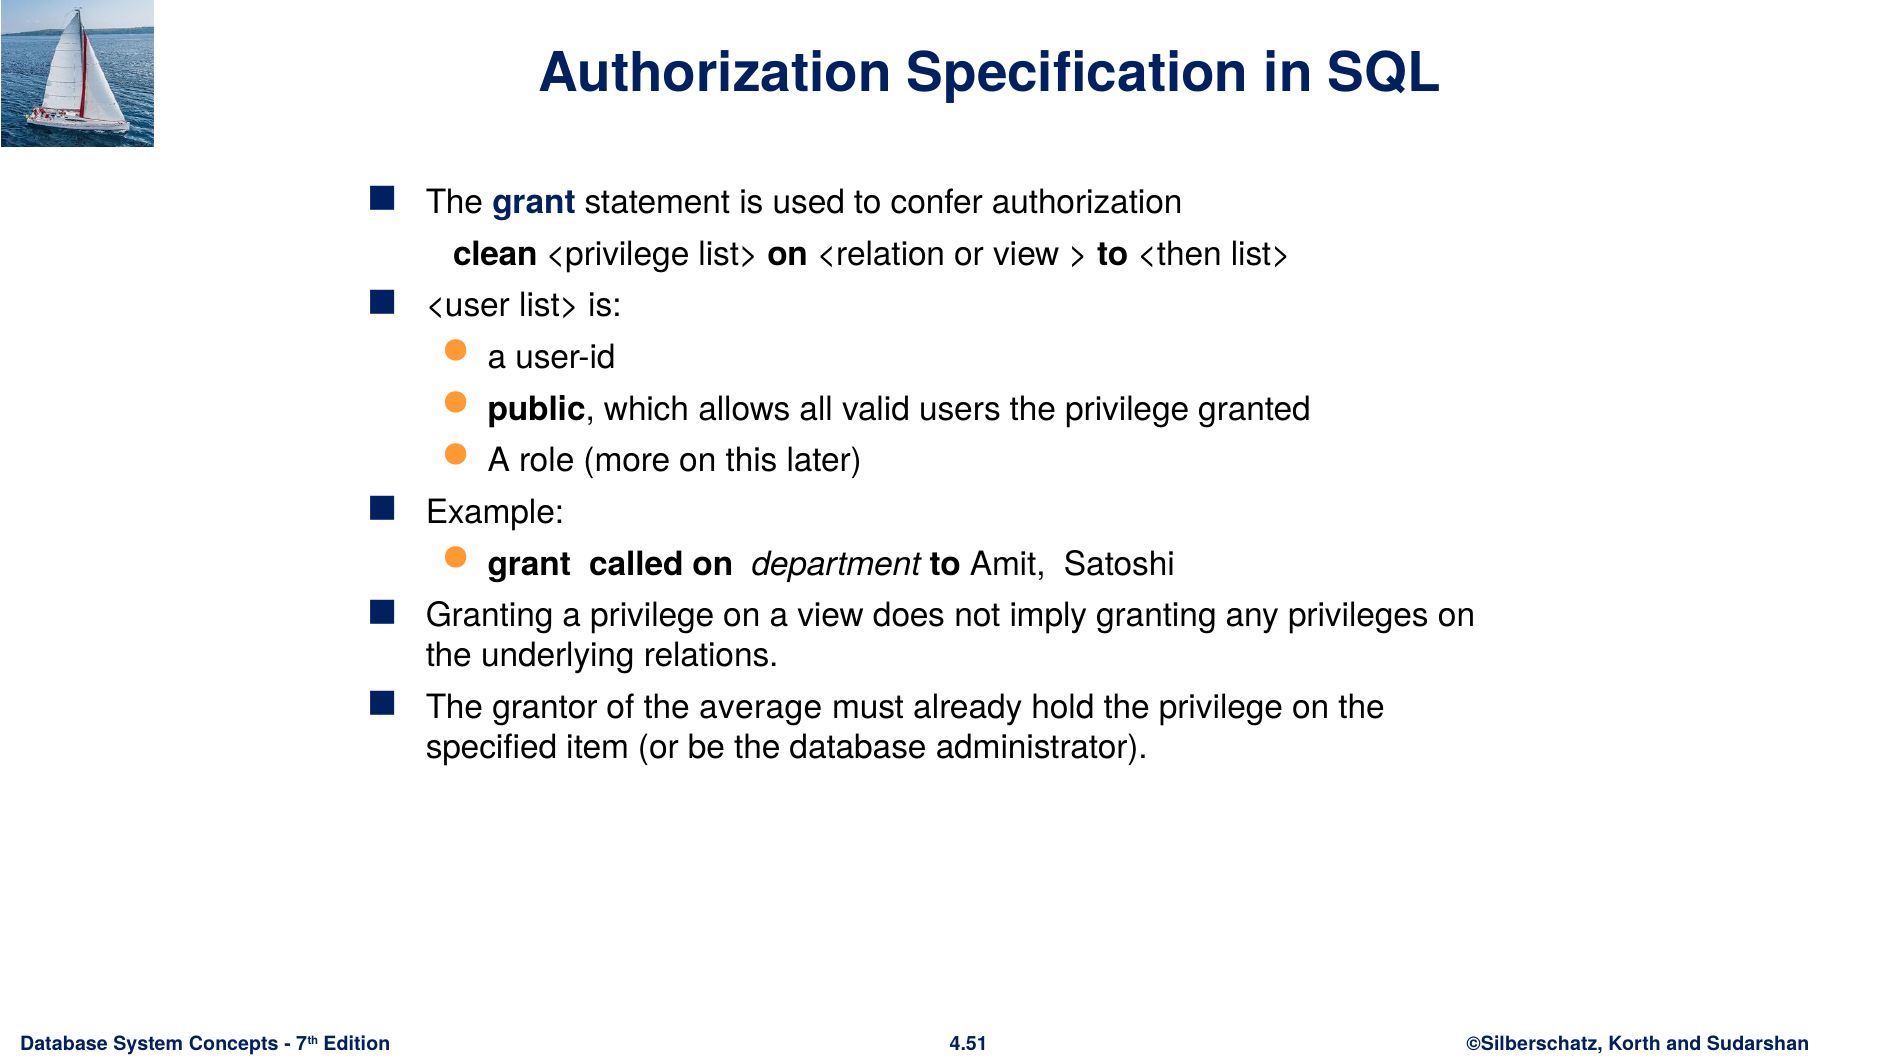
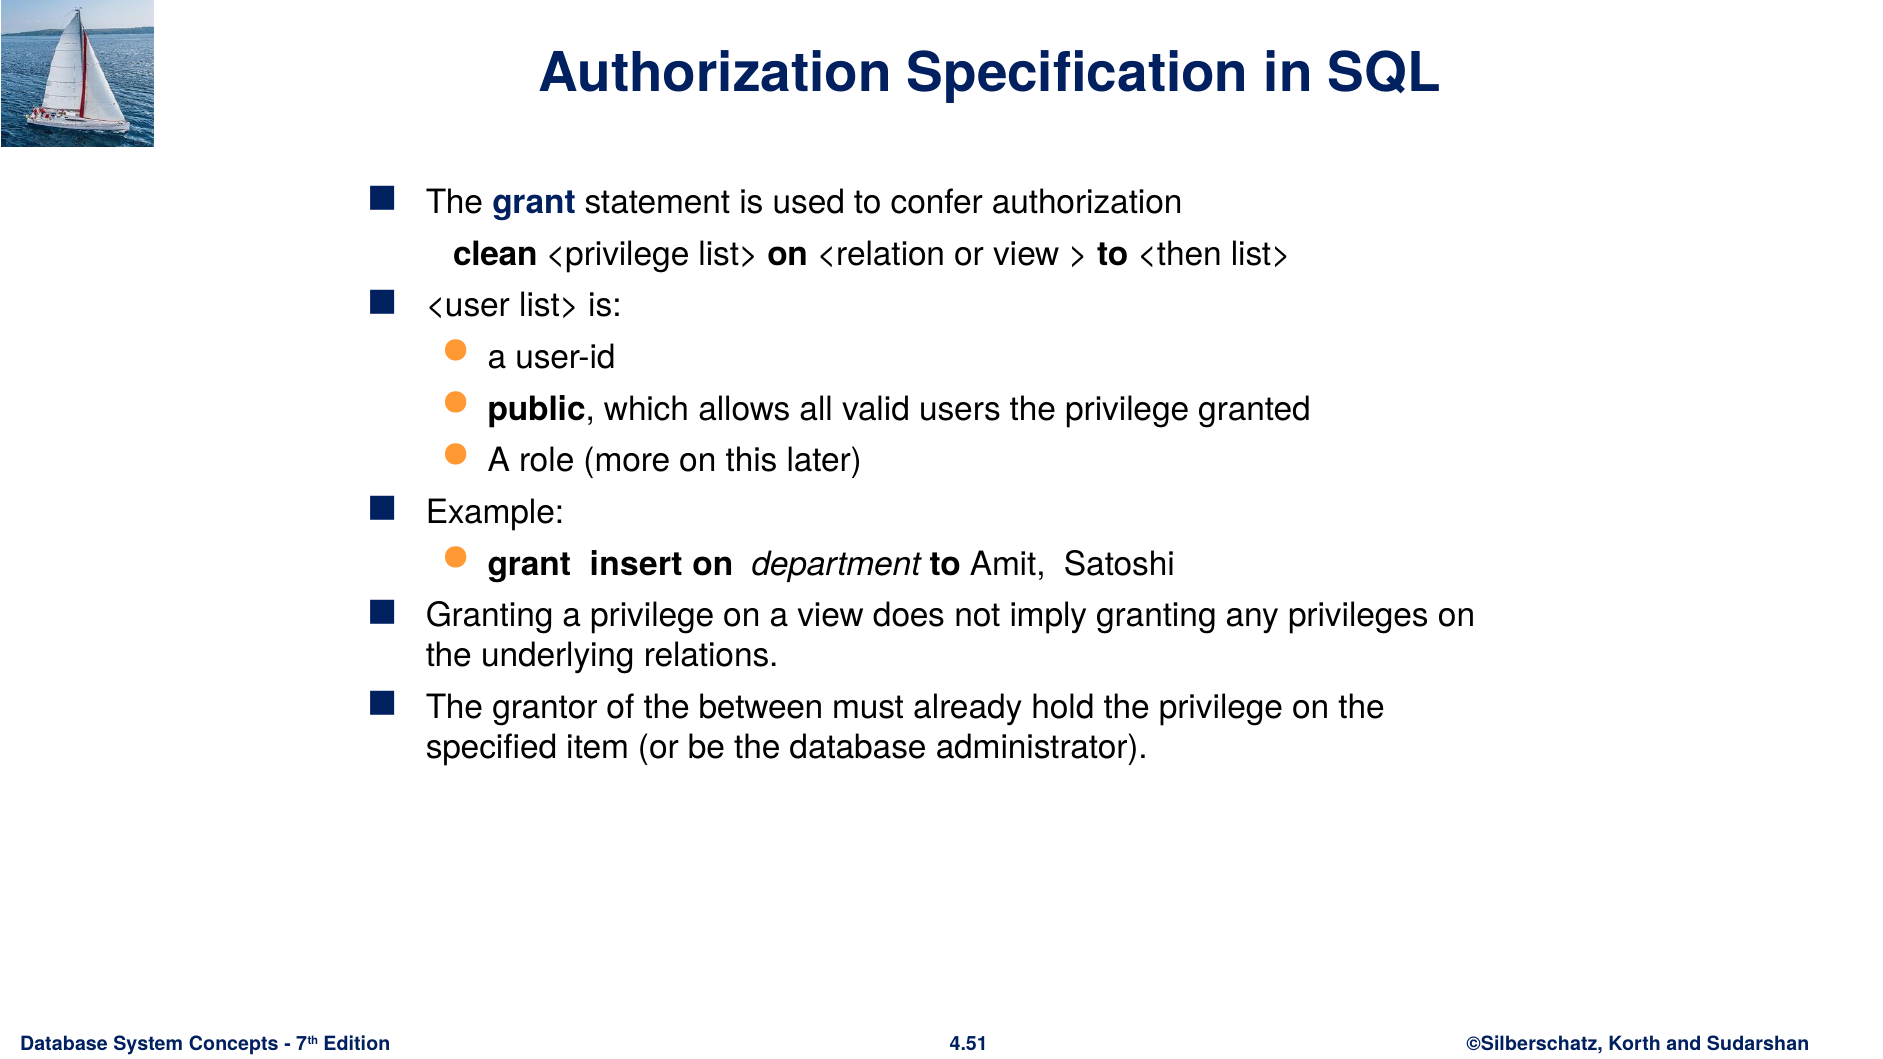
called: called -> insert
average: average -> between
